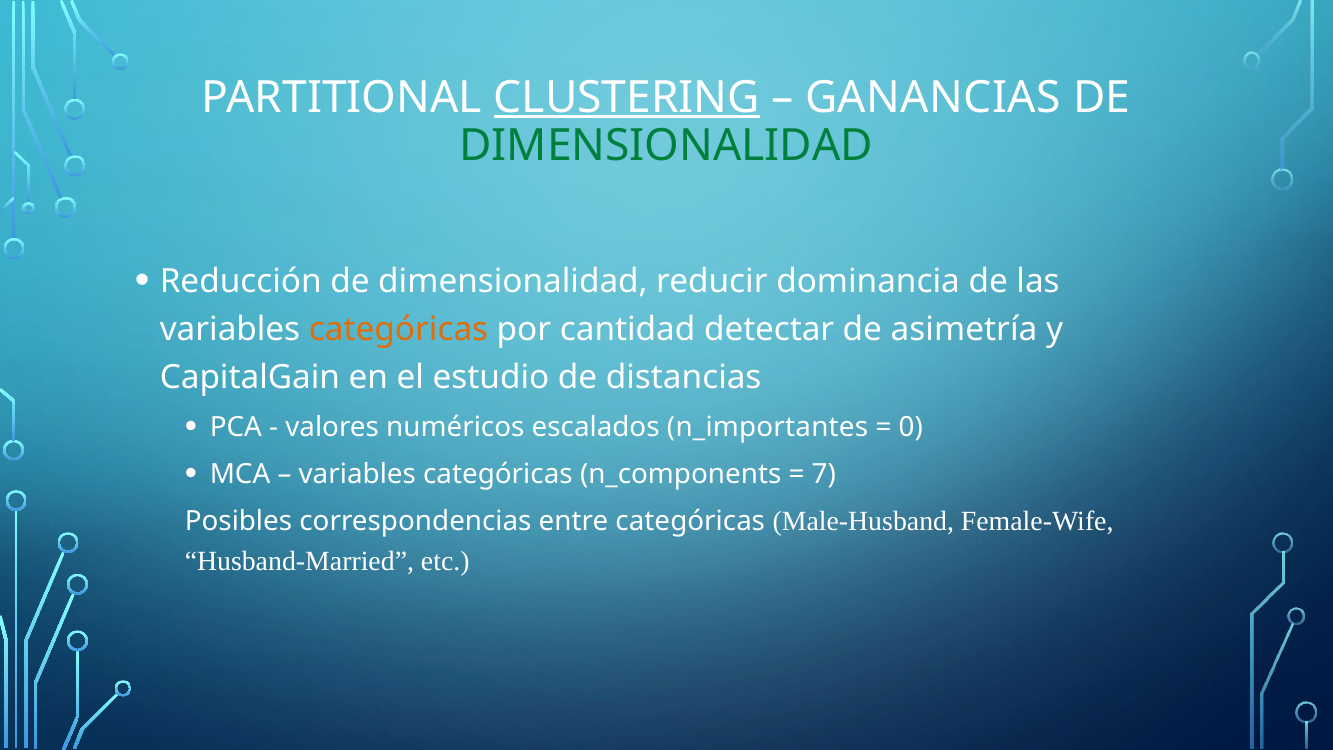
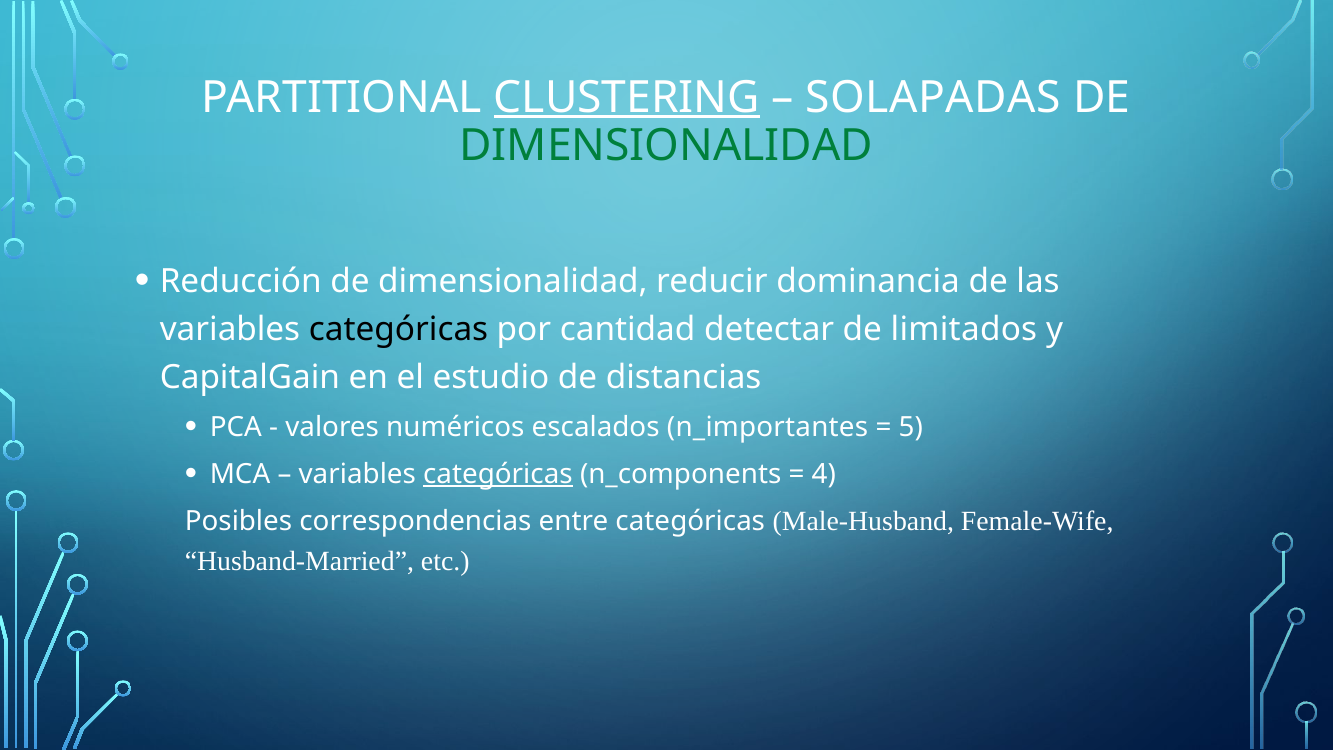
GANANCIAS: GANANCIAS -> SOLAPADAS
categóricas at (399, 329) colour: orange -> black
asimetría: asimetría -> limitados
0: 0 -> 5
categóricas at (498, 474) underline: none -> present
7: 7 -> 4
